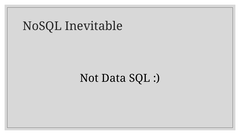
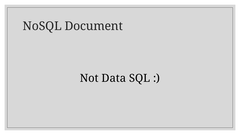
Inevitable: Inevitable -> Document
